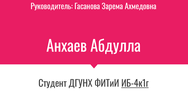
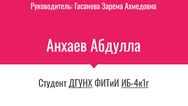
ДГУНХ underline: none -> present
